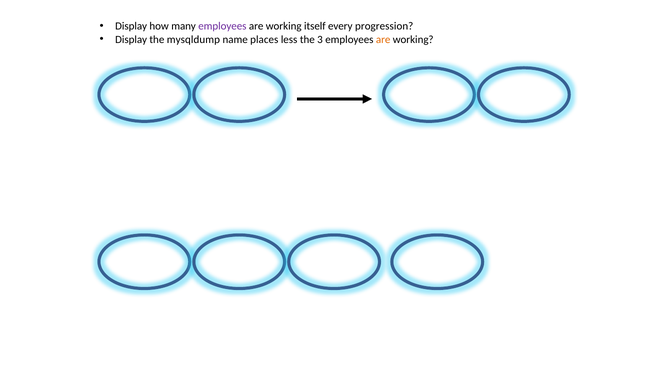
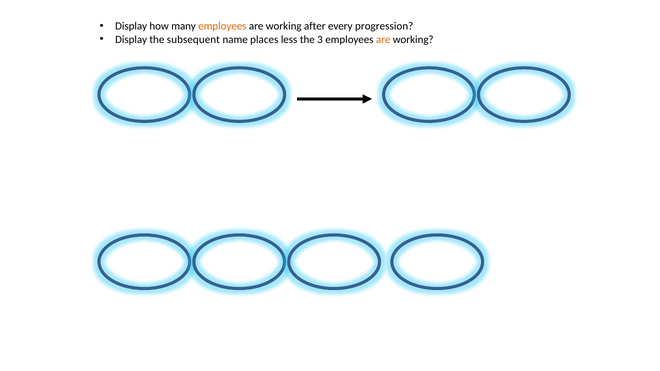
employees at (222, 26) colour: purple -> orange
itself: itself -> after
mysqldump: mysqldump -> subsequent
